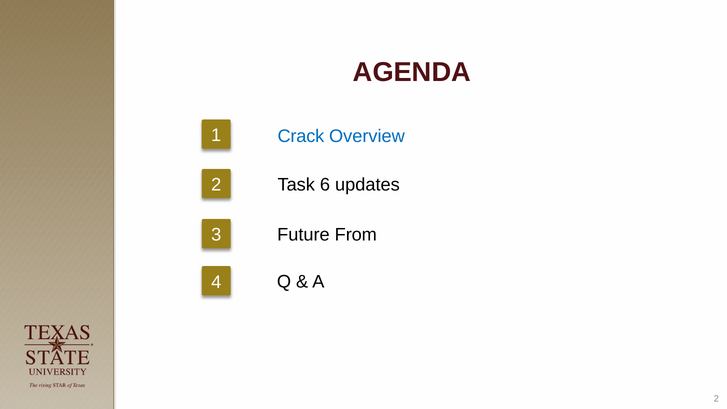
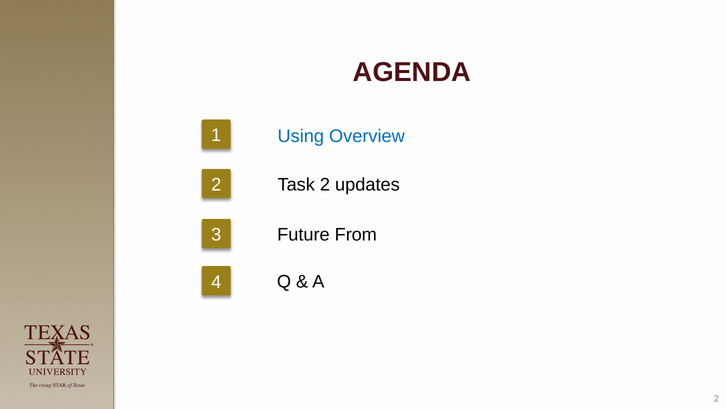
Crack: Crack -> Using
Task 6: 6 -> 2
